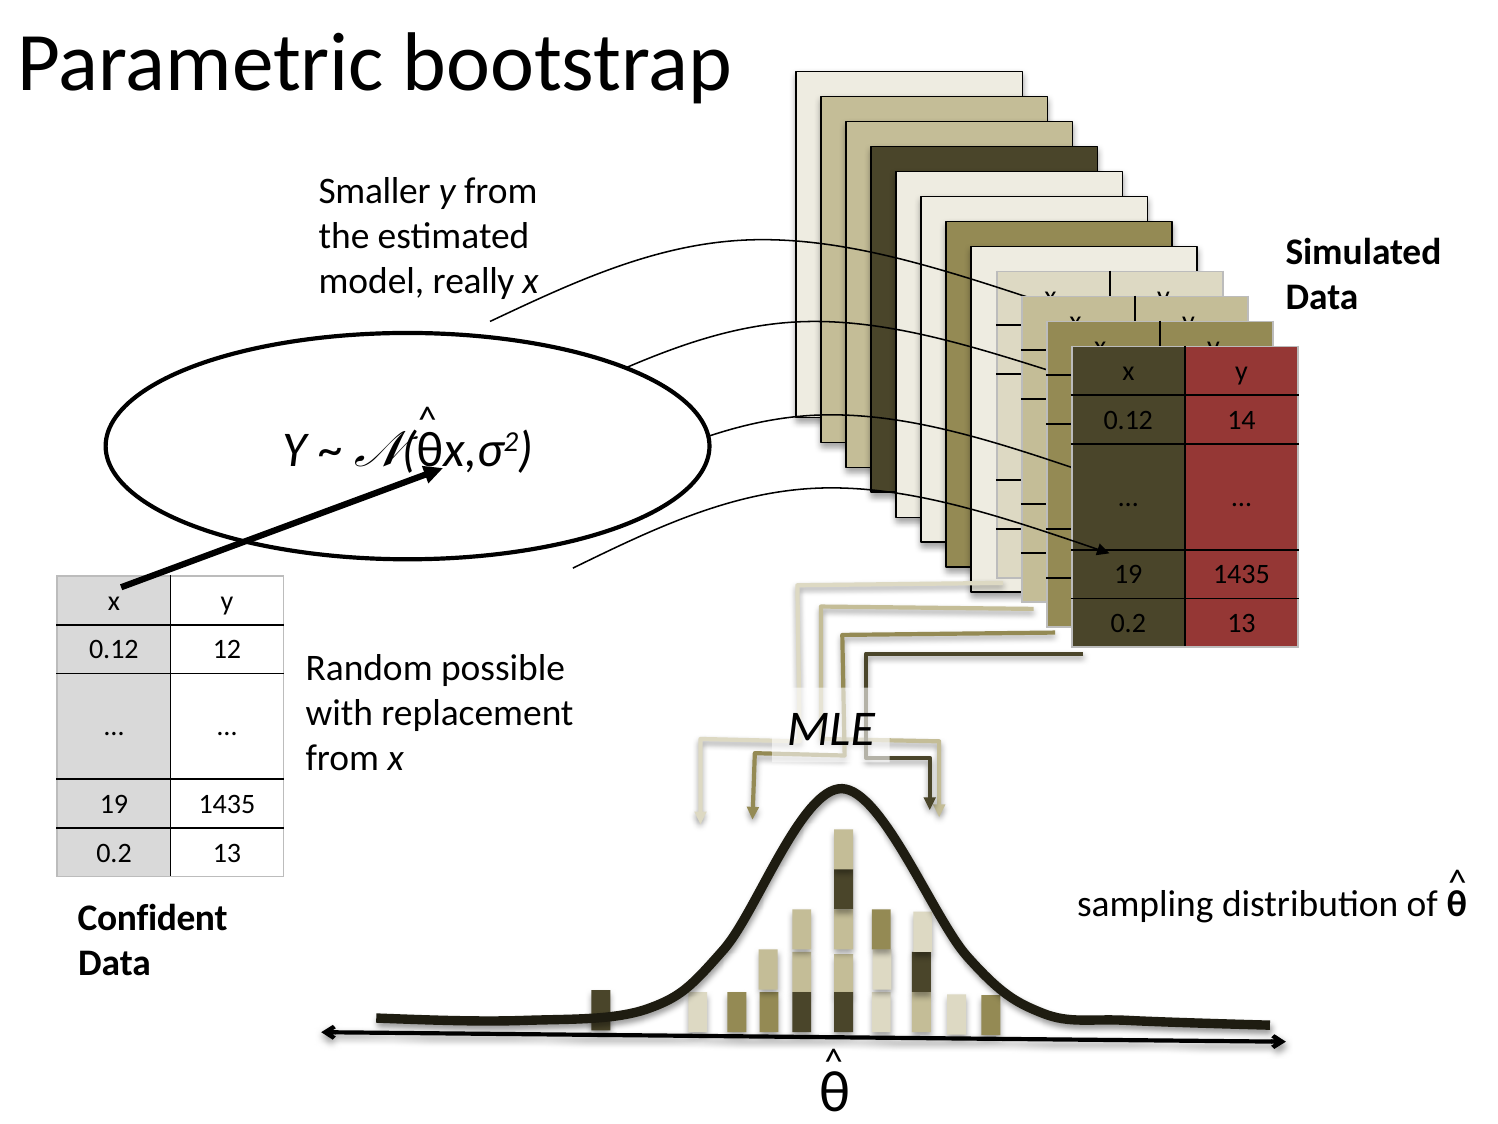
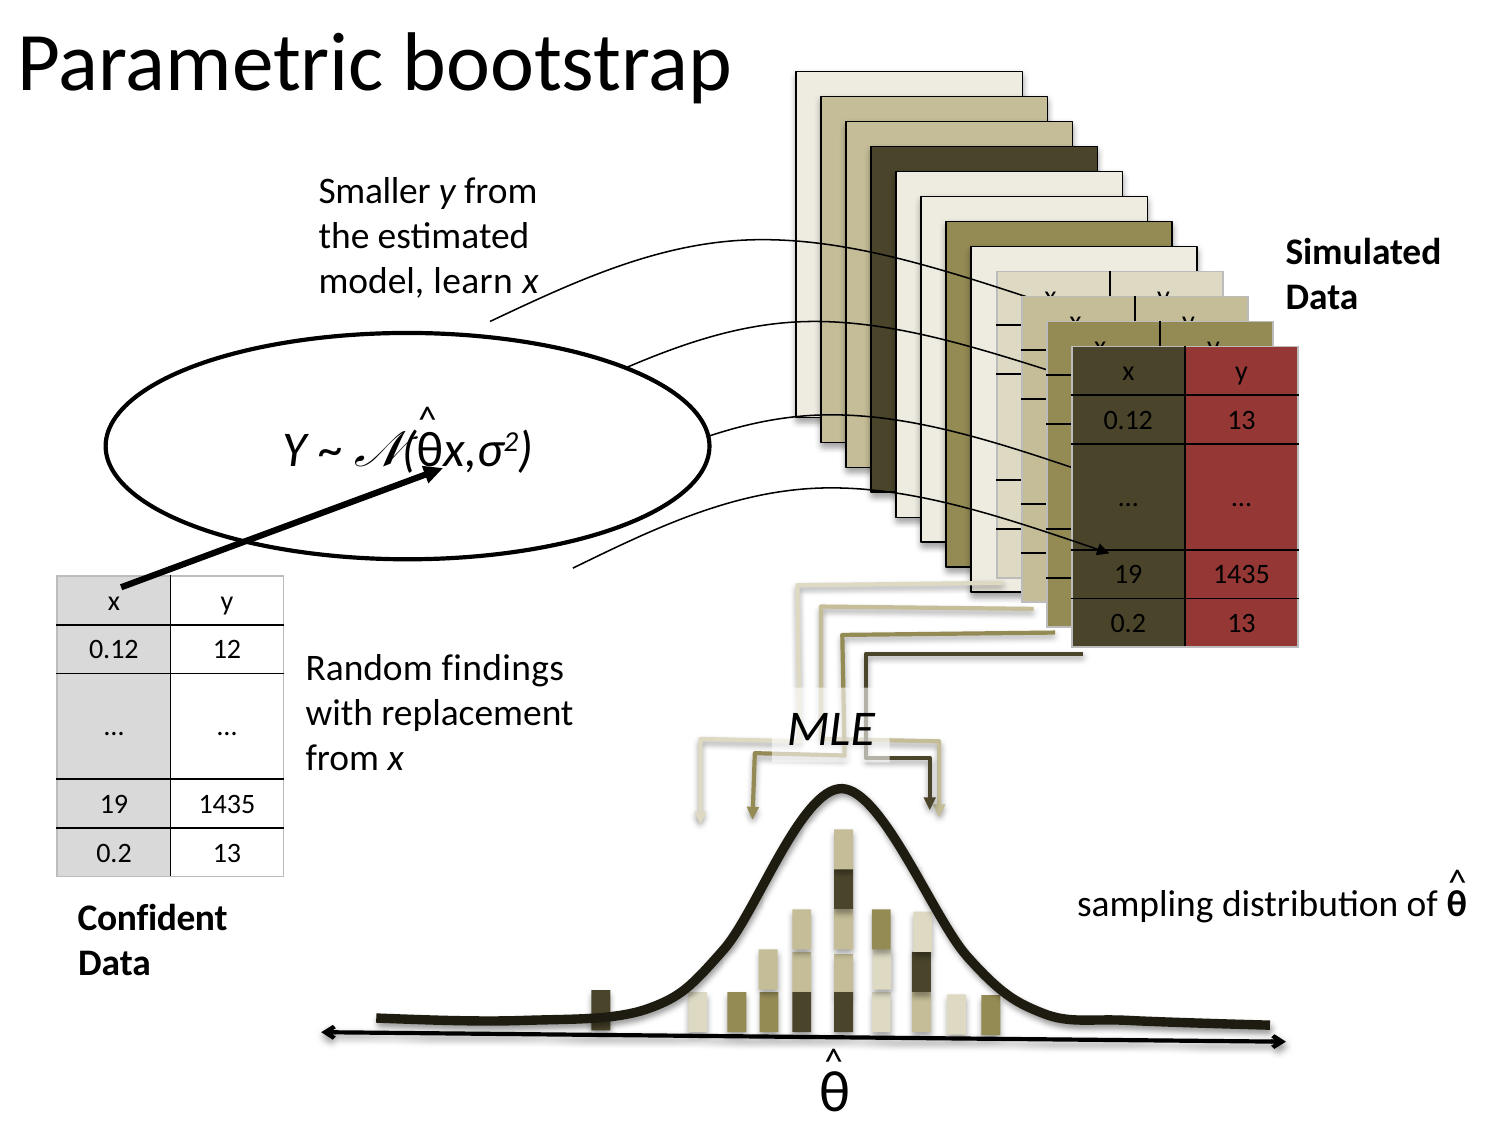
really: really -> learn
0.12 14: 14 -> 13
possible: possible -> findings
